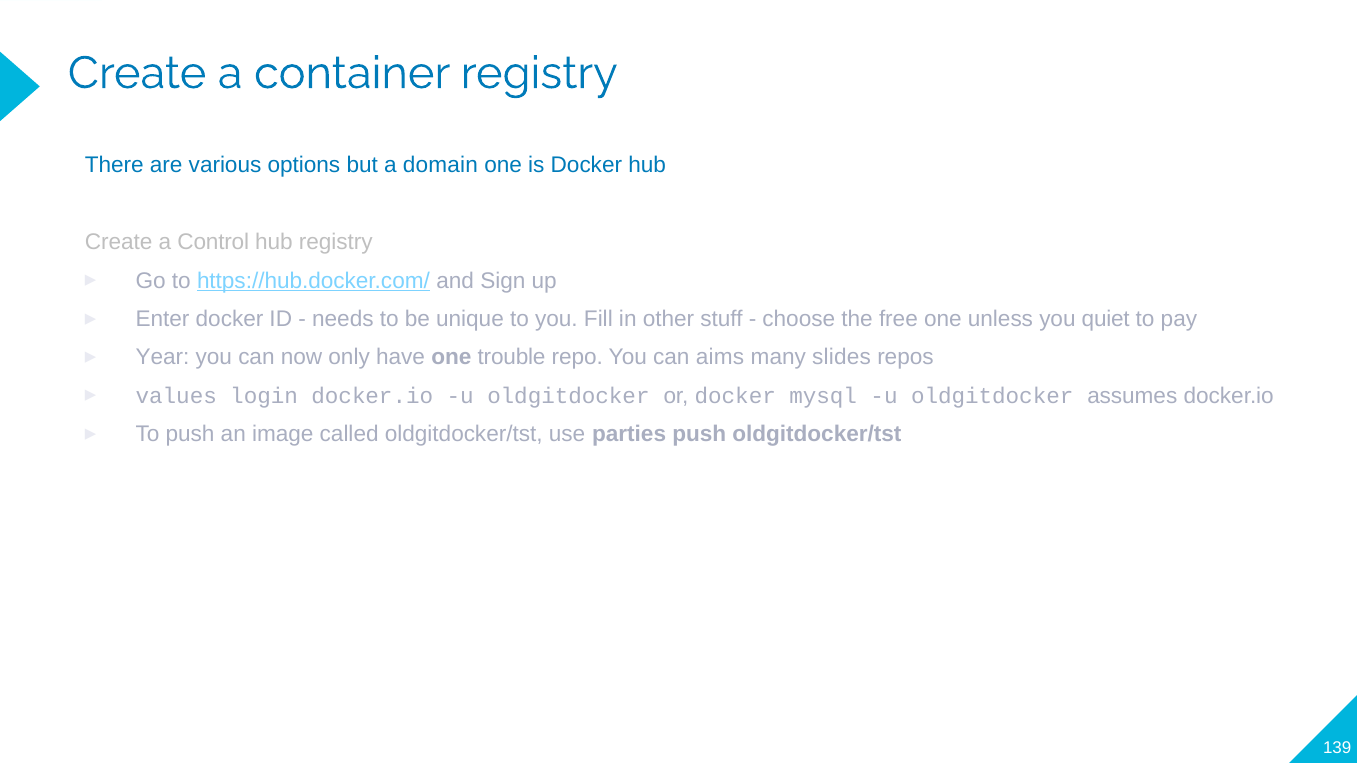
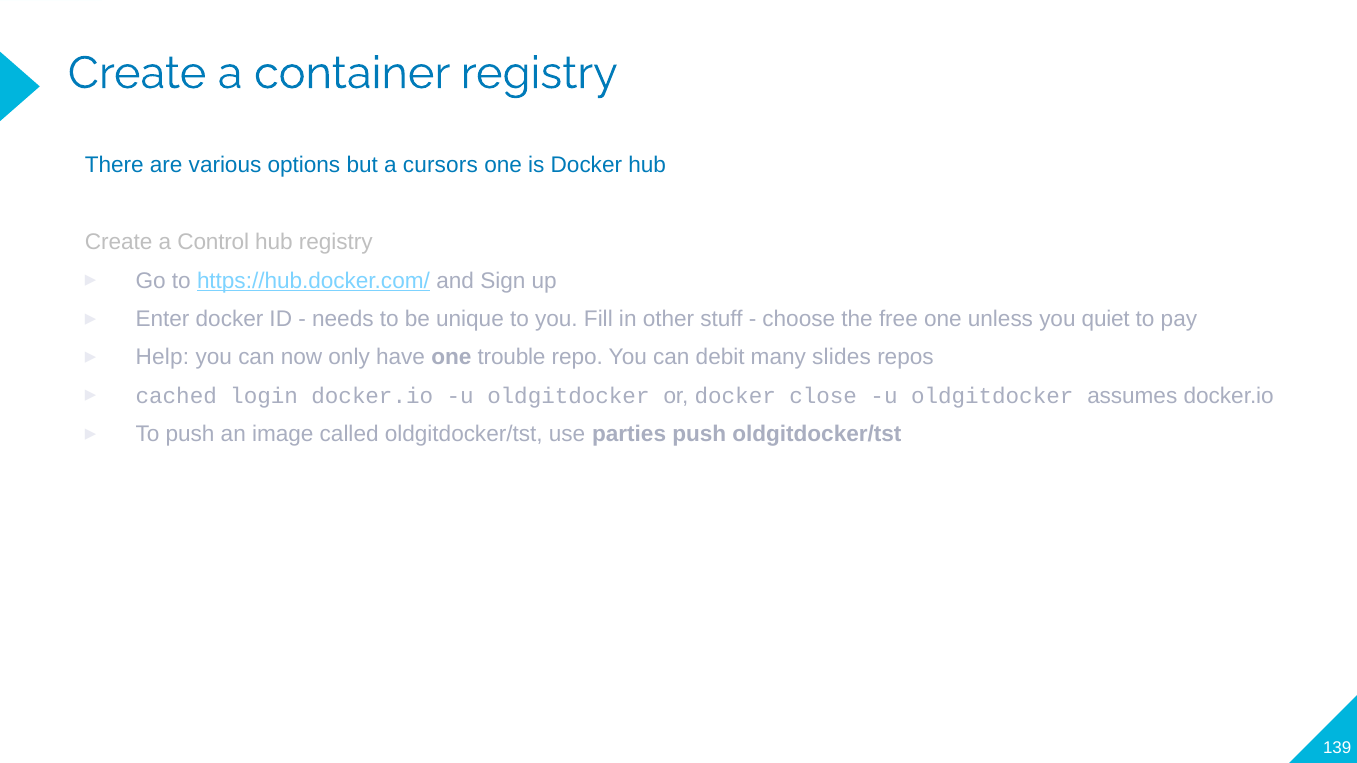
domain: domain -> cursors
Year: Year -> Help
aims: aims -> debit
values: values -> cached
mysql: mysql -> close
